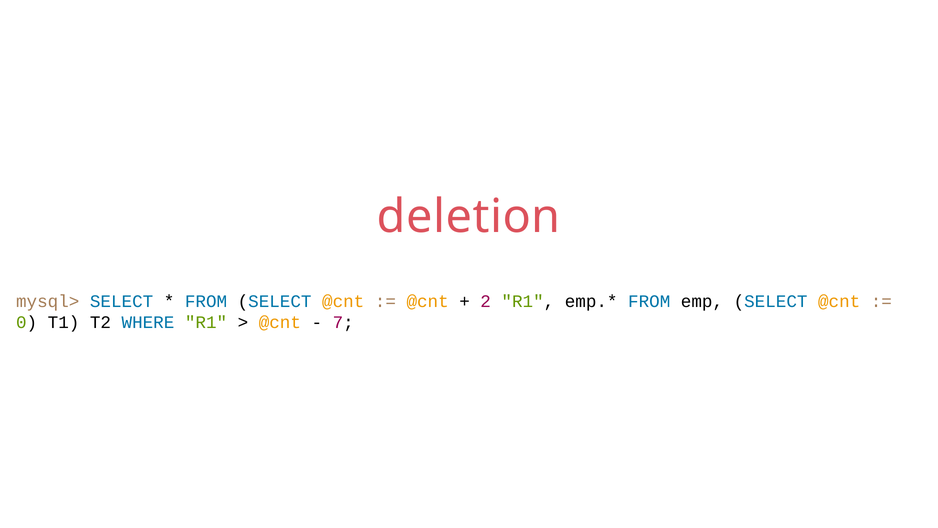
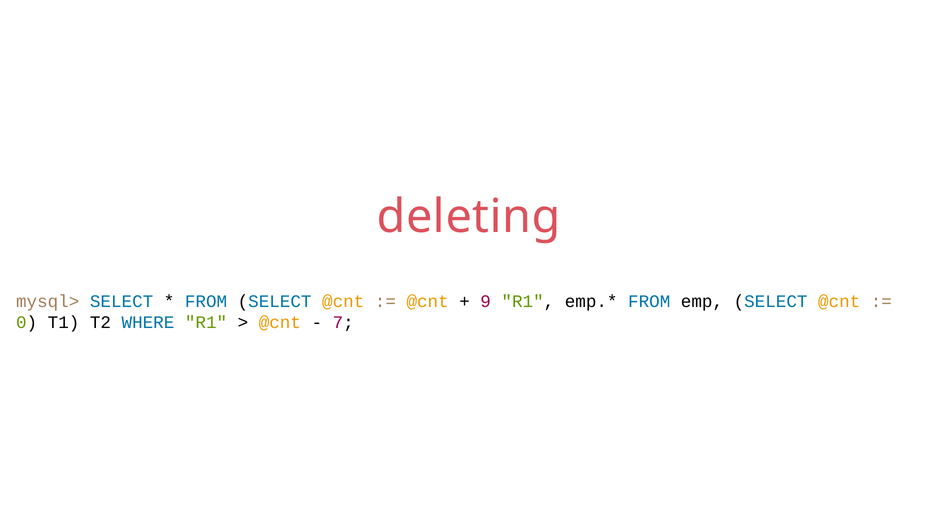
deletion: deletion -> deleting
2: 2 -> 9
